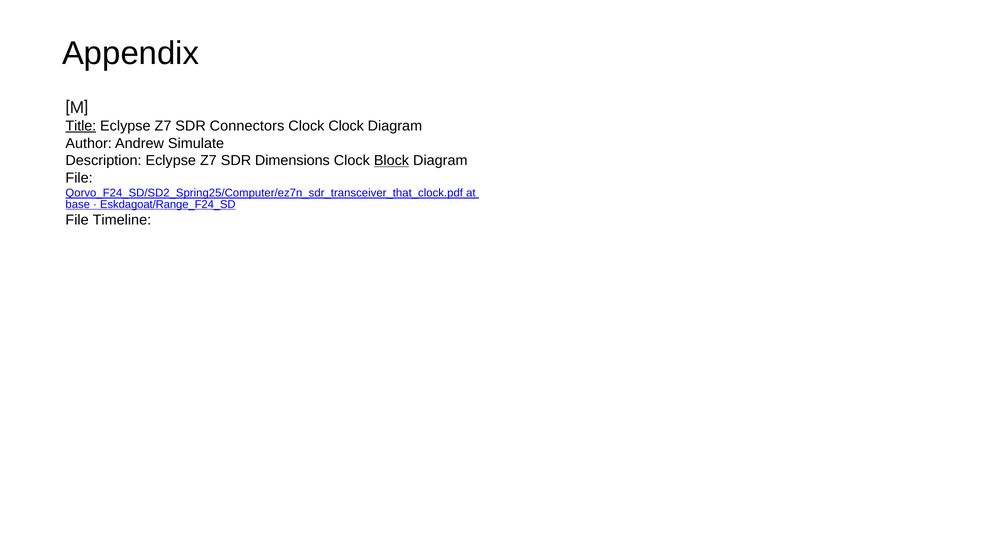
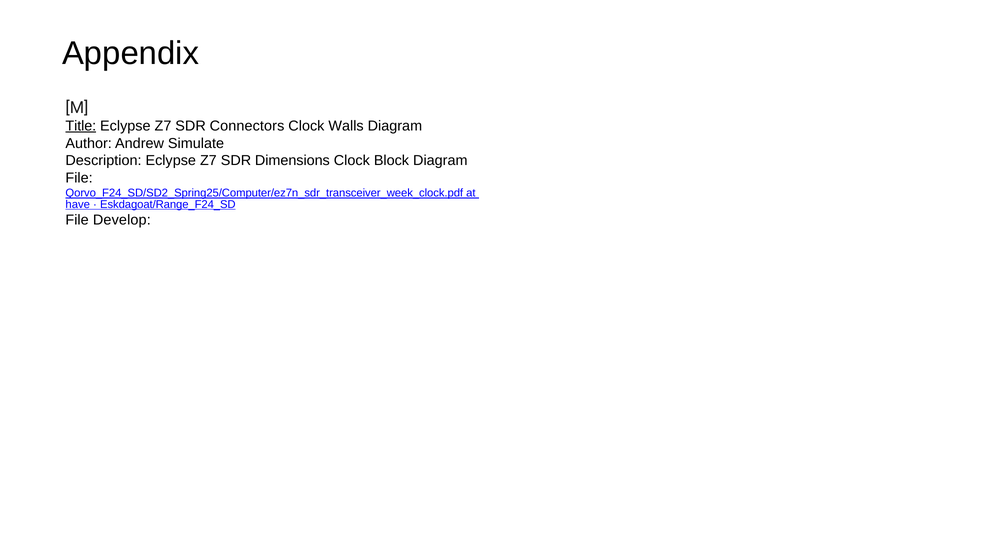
Clock Clock: Clock -> Walls
Block underline: present -> none
Qorvo_F24_SD/SD2_Spring25/Computer/ez7n_sdr_transceiver_that_clock.pdf: Qorvo_F24_SD/SD2_Spring25/Computer/ez7n_sdr_transceiver_that_clock.pdf -> Qorvo_F24_SD/SD2_Spring25/Computer/ez7n_sdr_transceiver_week_clock.pdf
base: base -> have
Timeline: Timeline -> Develop
